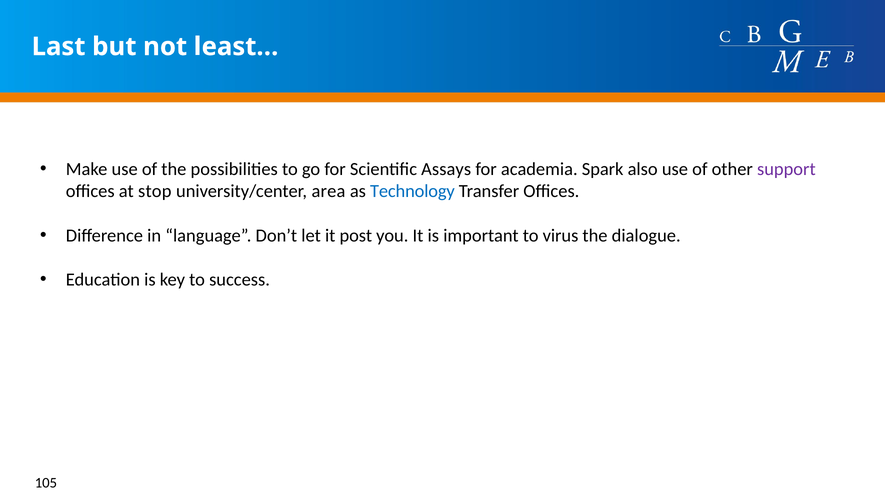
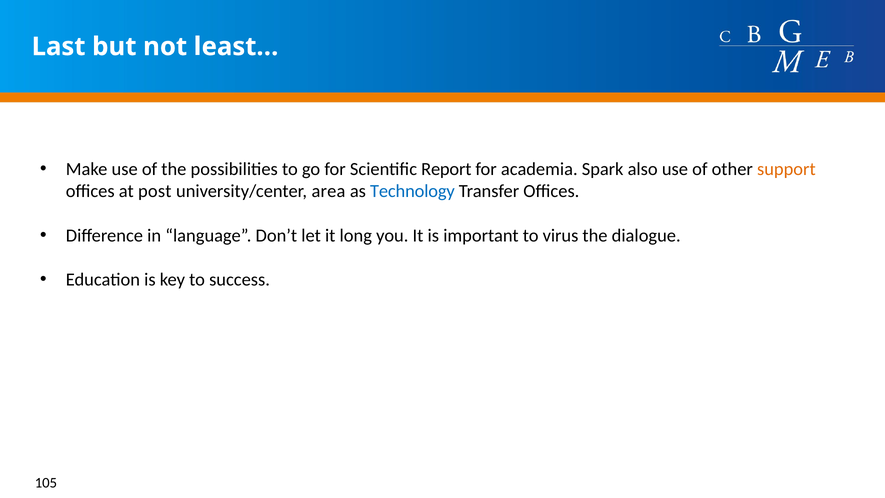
Assays: Assays -> Report
support colour: purple -> orange
stop: stop -> post
post: post -> long
